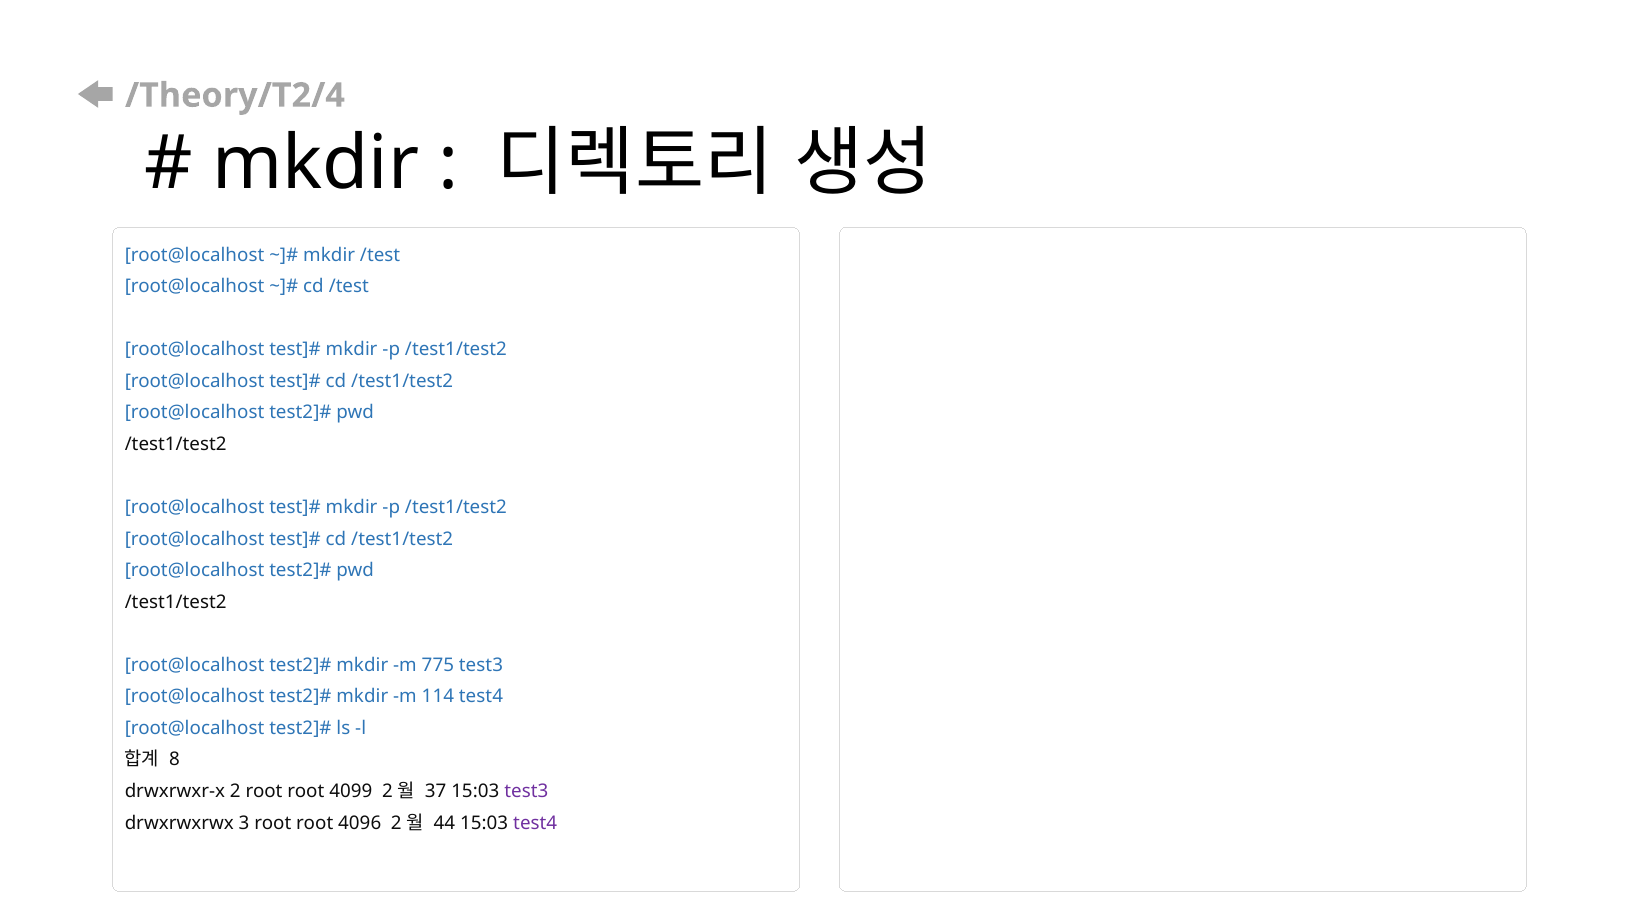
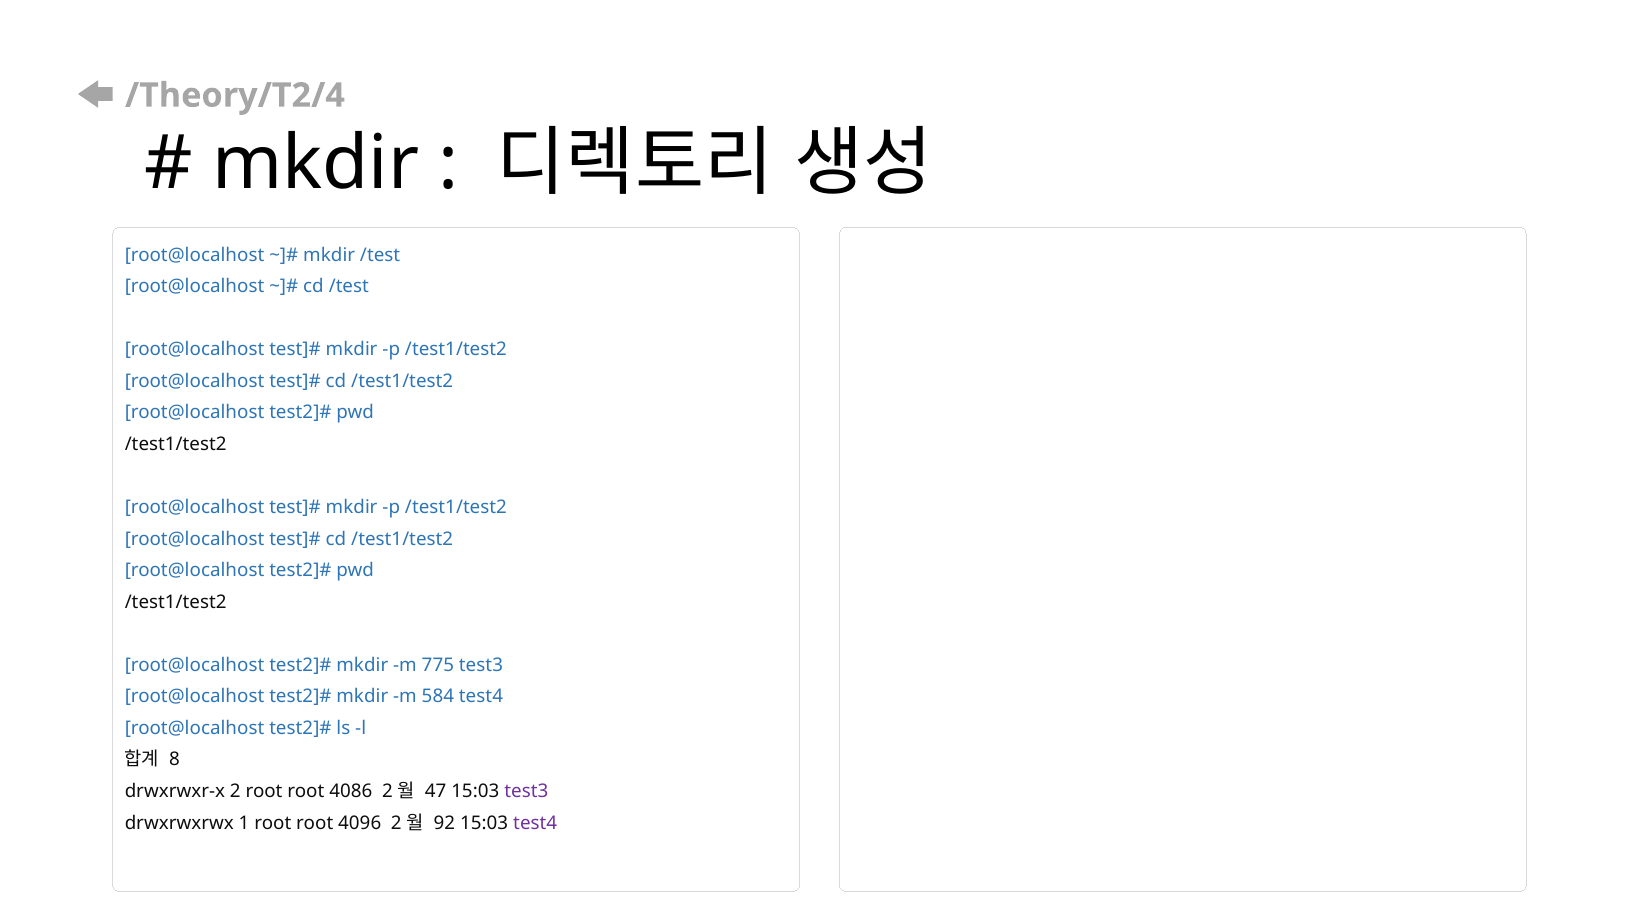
114: 114 -> 584
4099: 4099 -> 4086
37: 37 -> 47
3: 3 -> 1
44: 44 -> 92
